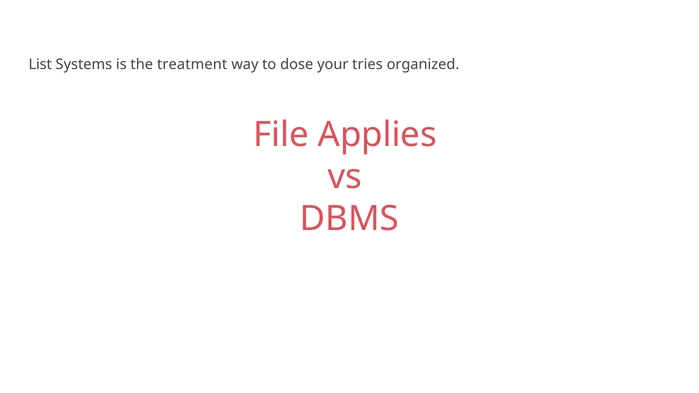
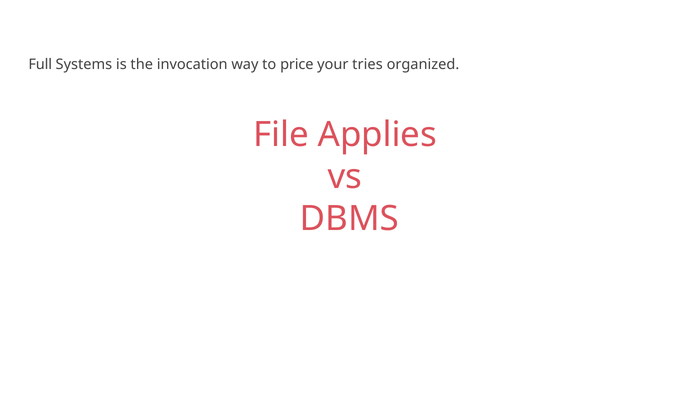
List: List -> Full
treatment: treatment -> invocation
dose: dose -> price
